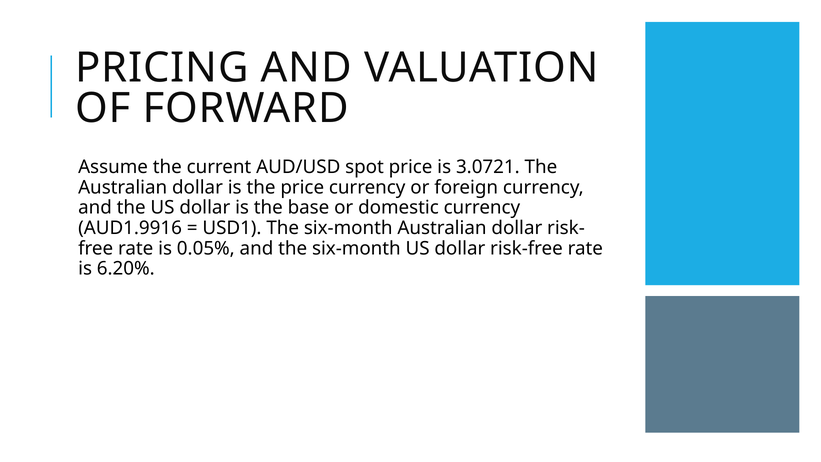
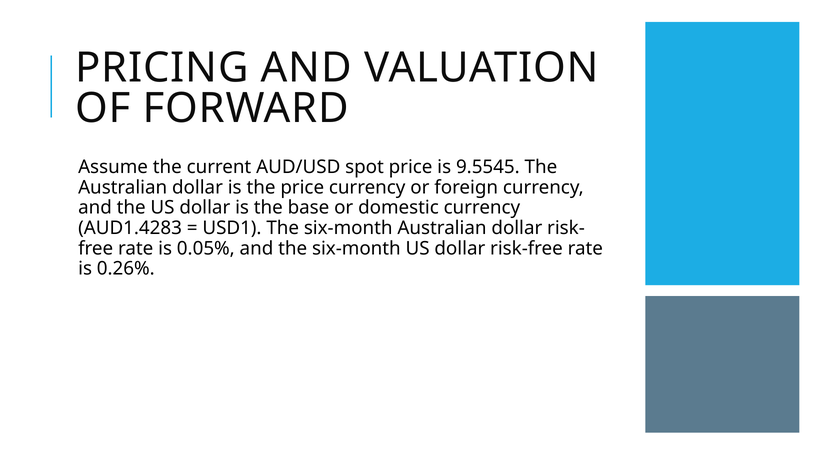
3.0721: 3.0721 -> 9.5545
AUD1.9916: AUD1.9916 -> AUD1.4283
6.20%: 6.20% -> 0.26%
